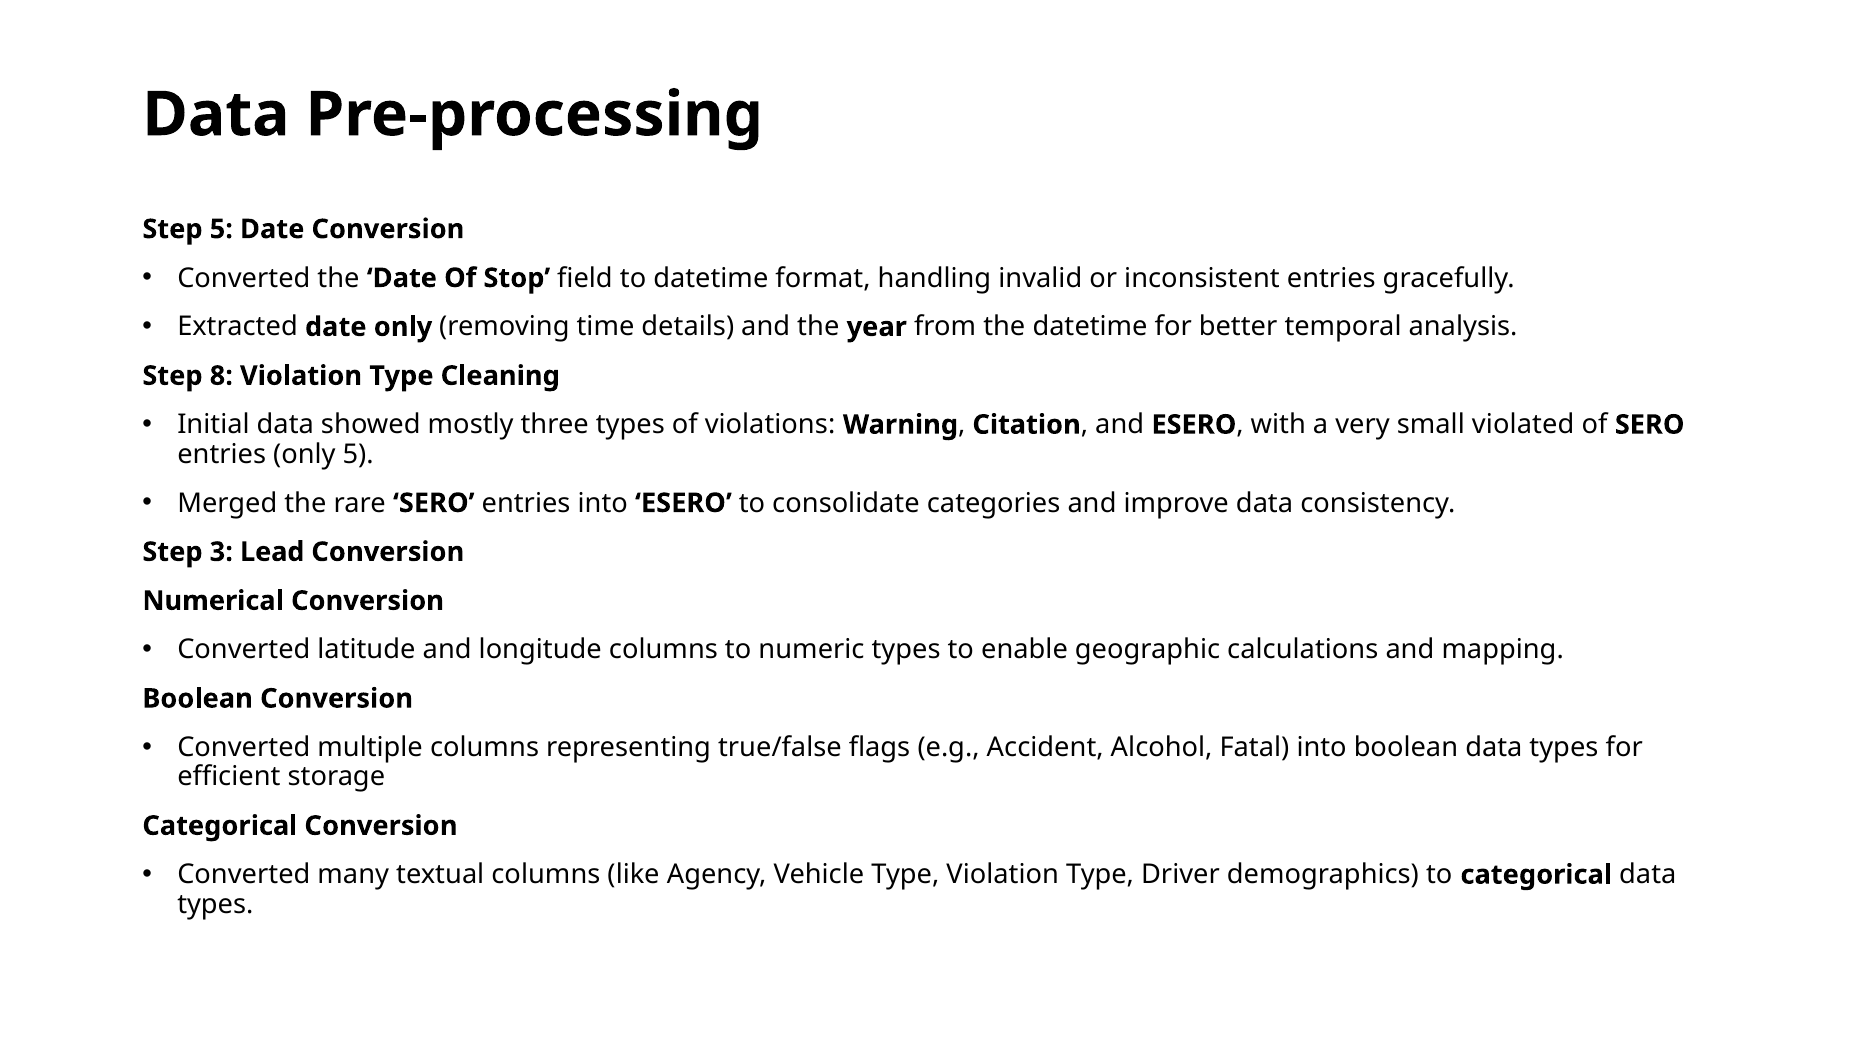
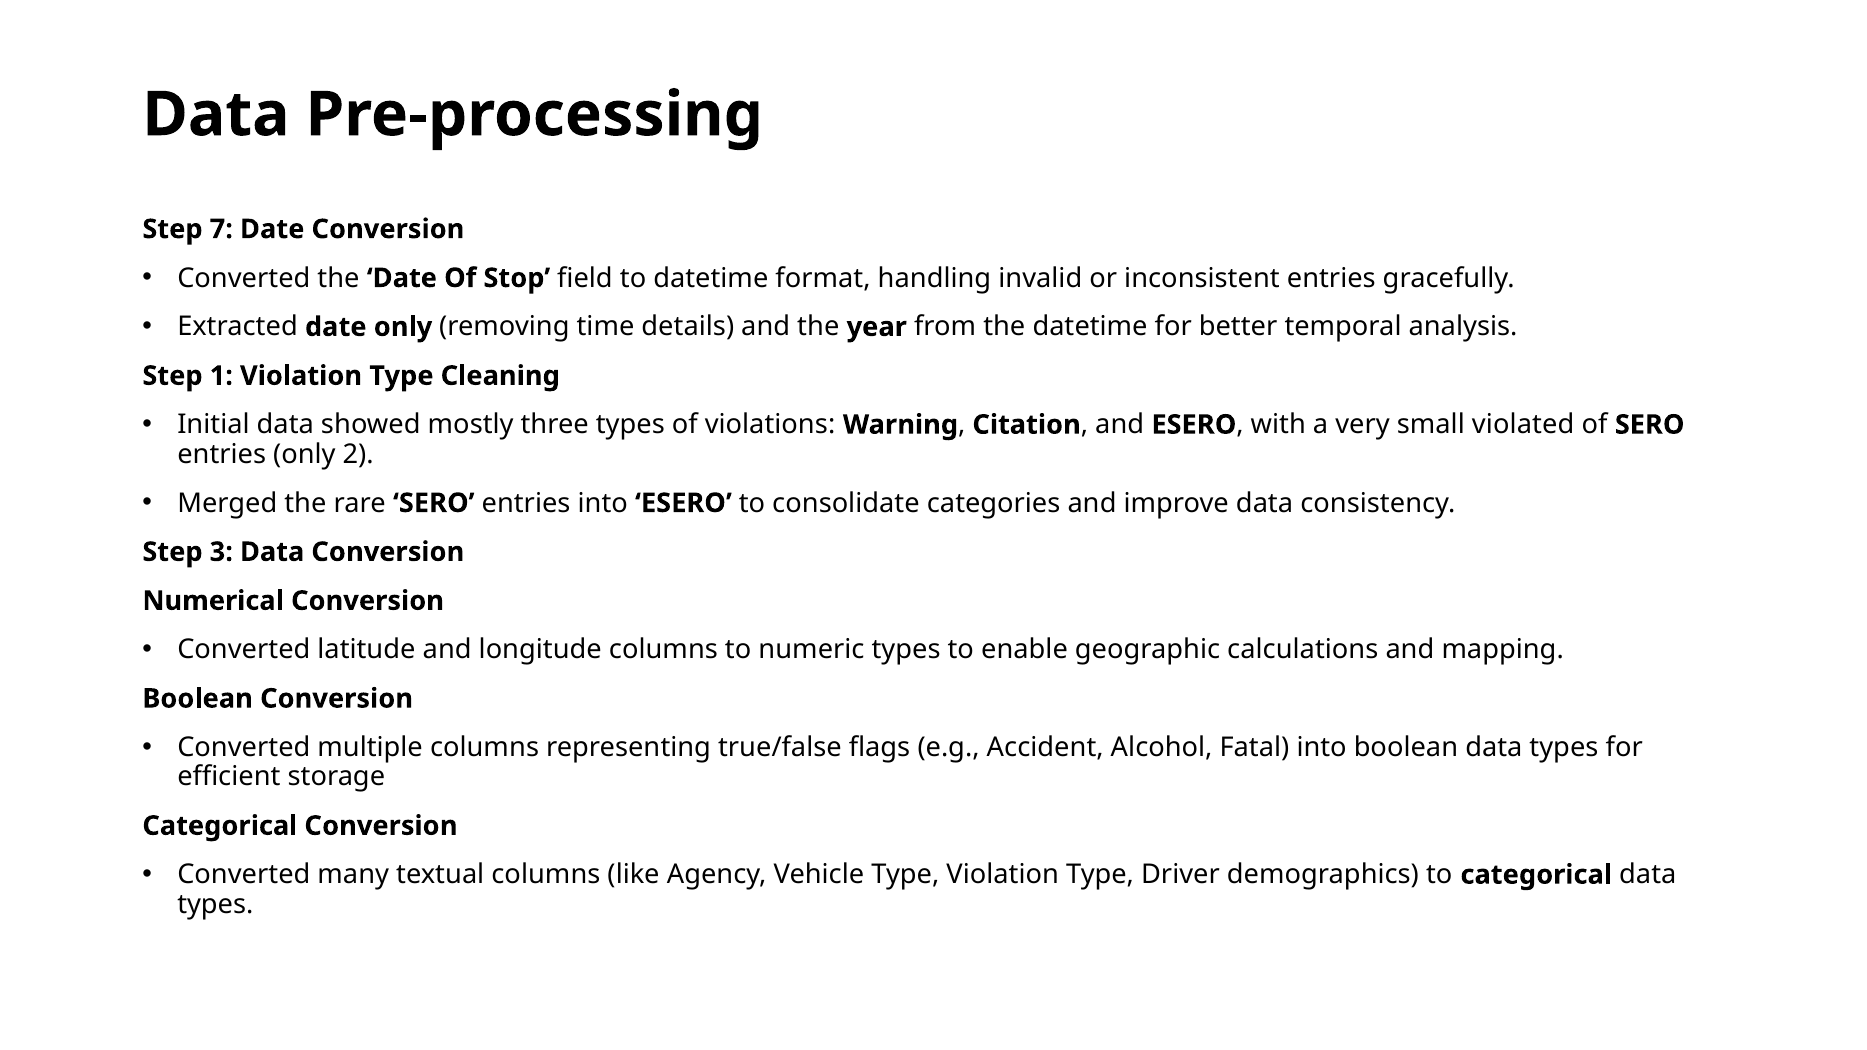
Step 5: 5 -> 7
8: 8 -> 1
only 5: 5 -> 2
3 Lead: Lead -> Data
